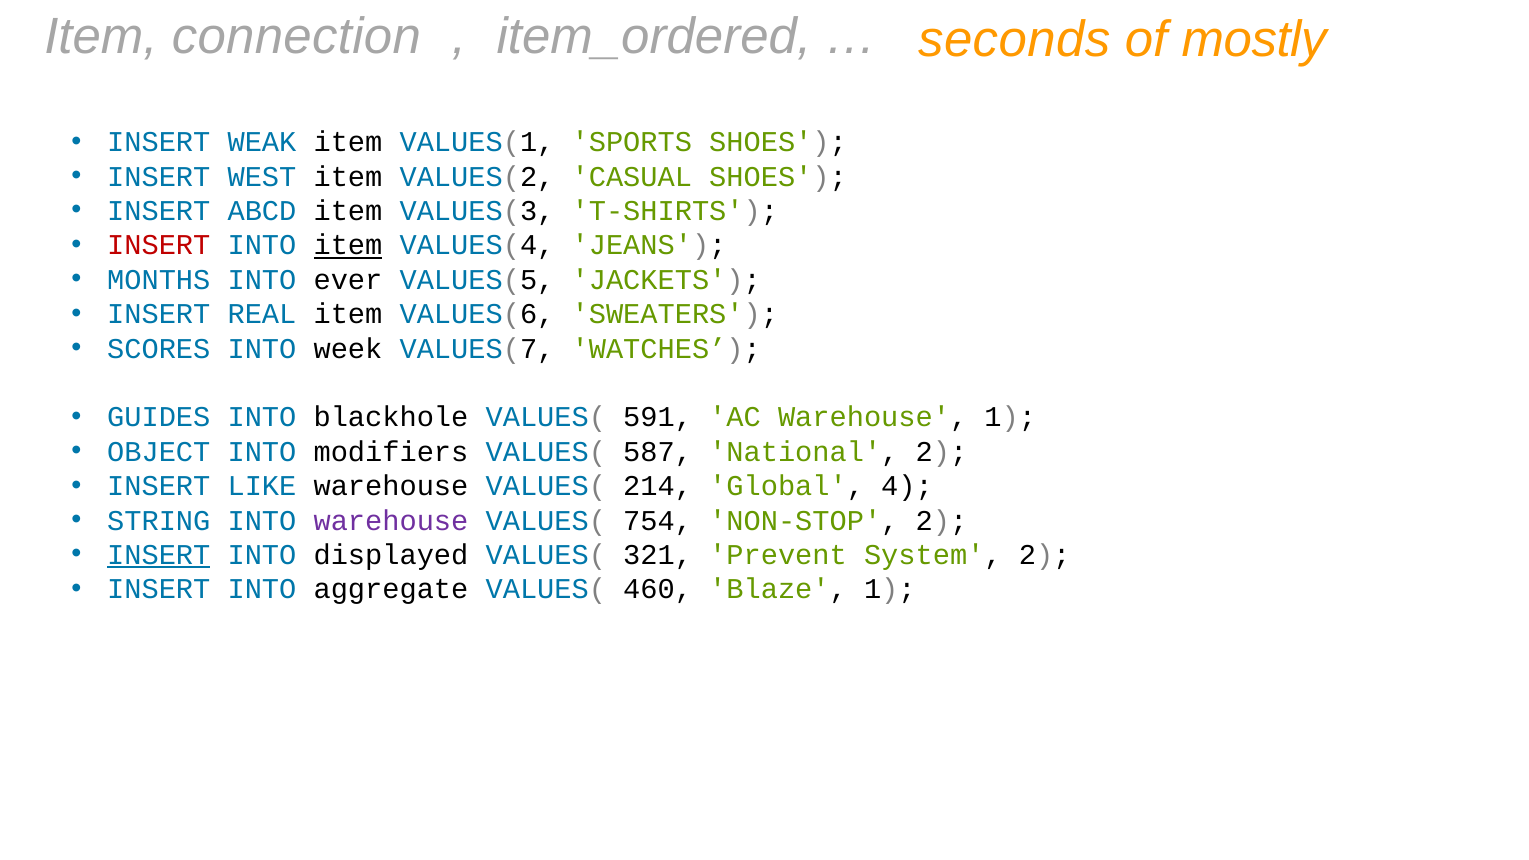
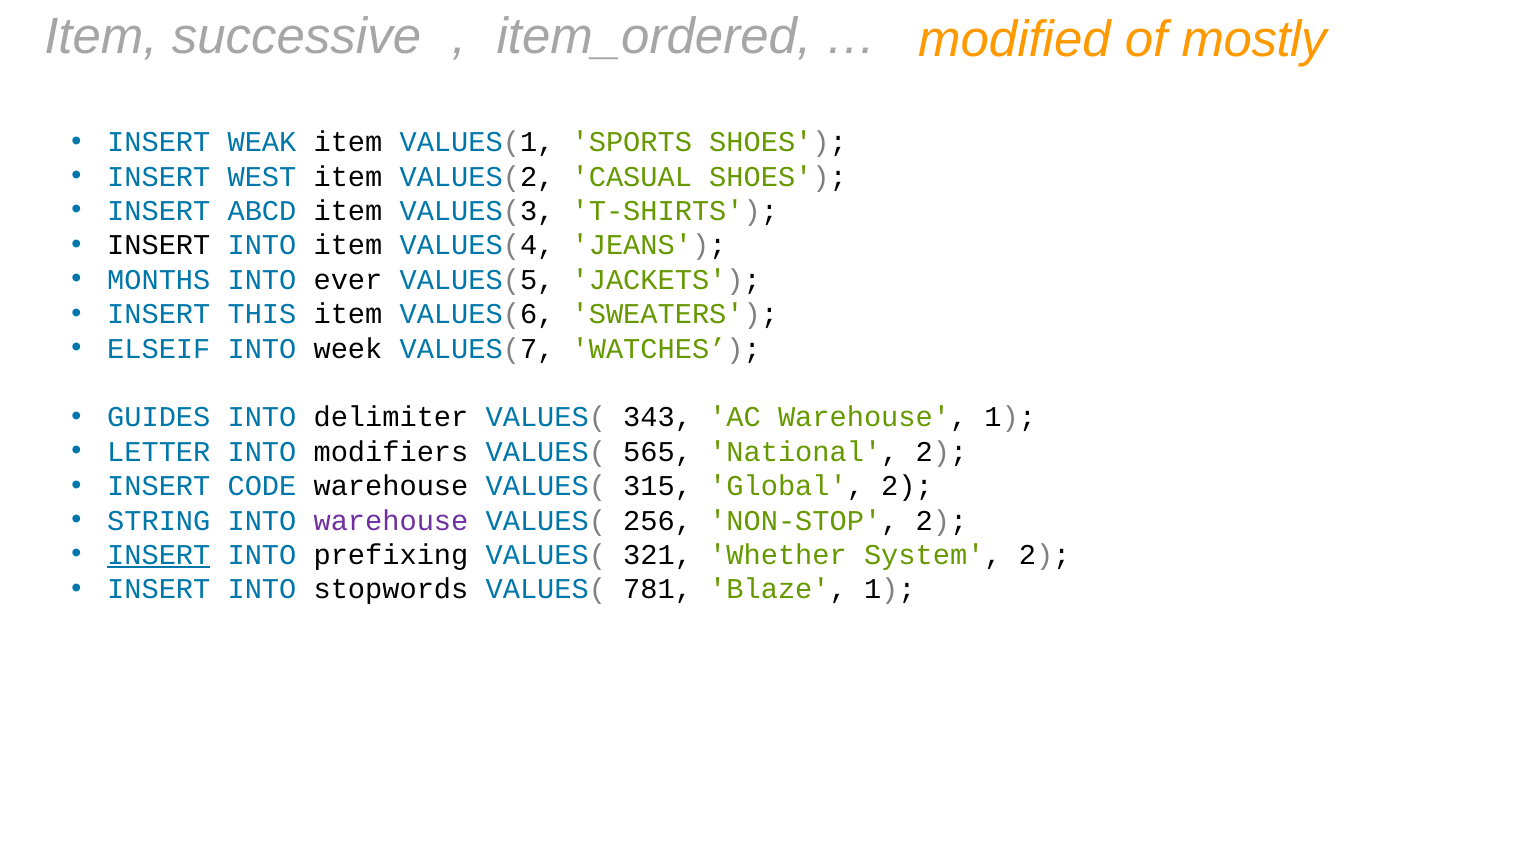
connection: connection -> successive
seconds: seconds -> modified
INSERT at (159, 245) colour: red -> black
item at (348, 245) underline: present -> none
REAL: REAL -> THIS
SCORES: SCORES -> ELSEIF
blackhole: blackhole -> delimiter
591: 591 -> 343
OBJECT: OBJECT -> LETTER
587: 587 -> 565
LIKE: LIKE -> CODE
214: 214 -> 315
Global 4: 4 -> 2
754: 754 -> 256
displayed: displayed -> prefixing
Prevent: Prevent -> Whether
aggregate: aggregate -> stopwords
460: 460 -> 781
